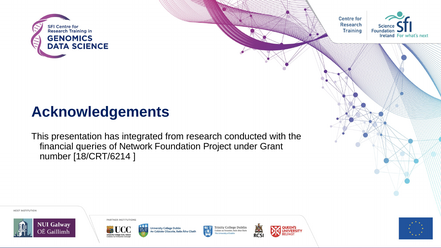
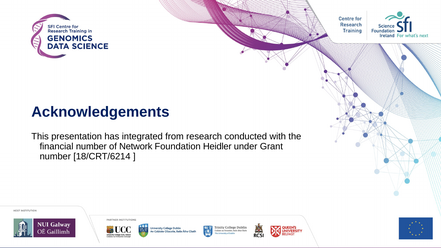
financial queries: queries -> number
Project: Project -> Heidler
